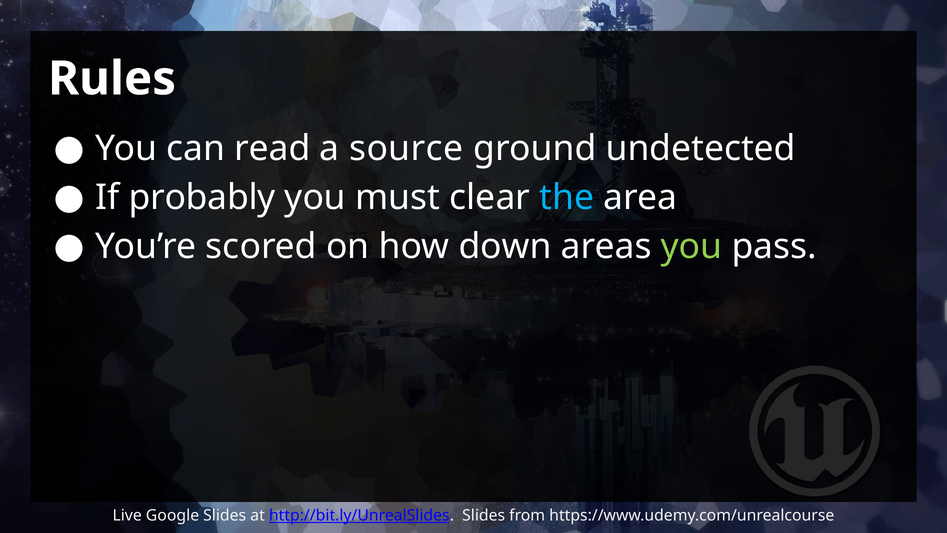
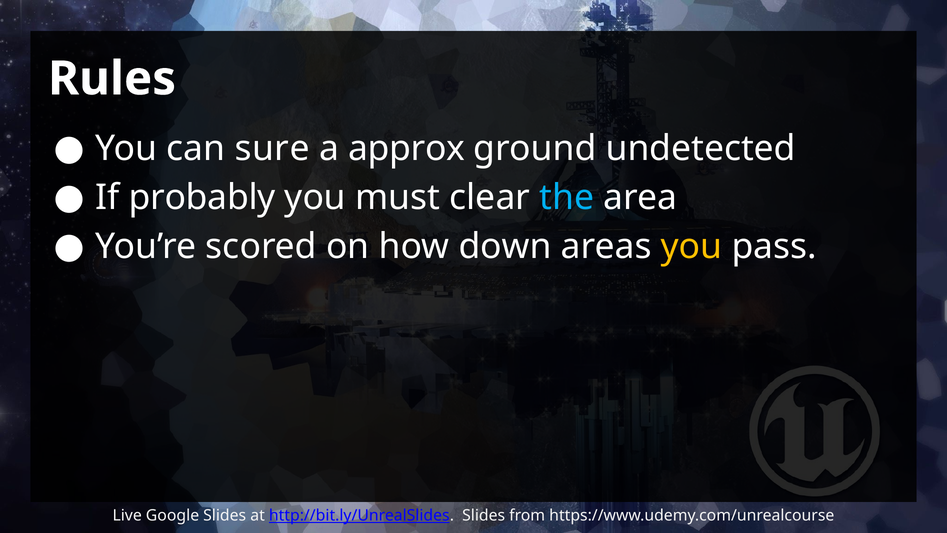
read: read -> sure
source: source -> approx
you at (692, 246) colour: light green -> yellow
